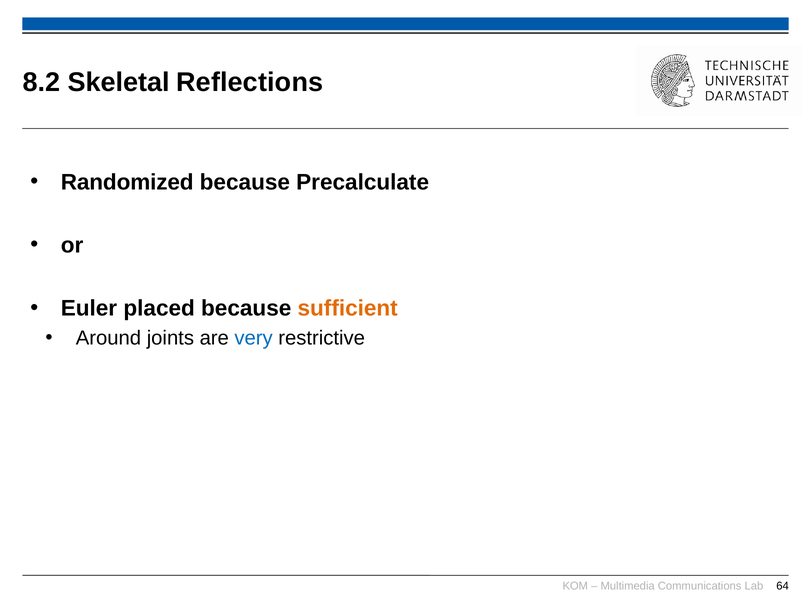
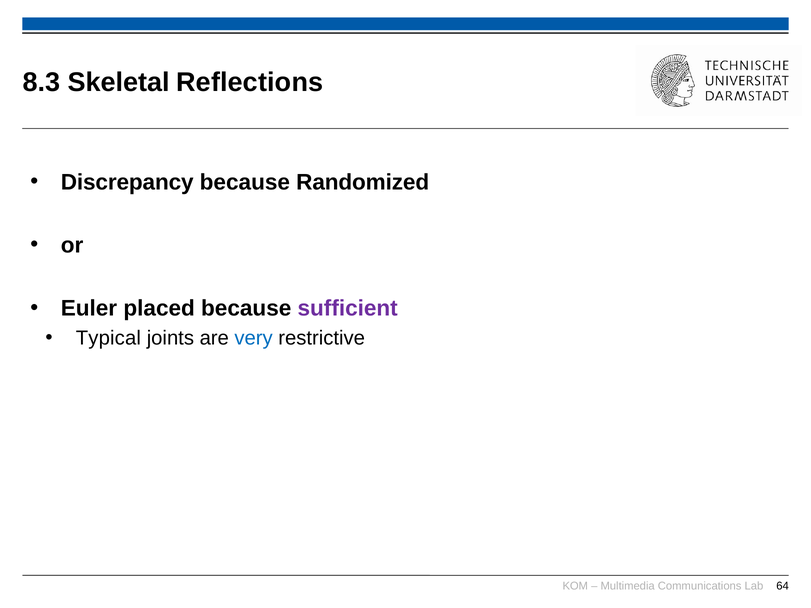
8.2: 8.2 -> 8.3
Randomized: Randomized -> Discrepancy
Precalculate: Precalculate -> Randomized
sufficient colour: orange -> purple
Around: Around -> Typical
